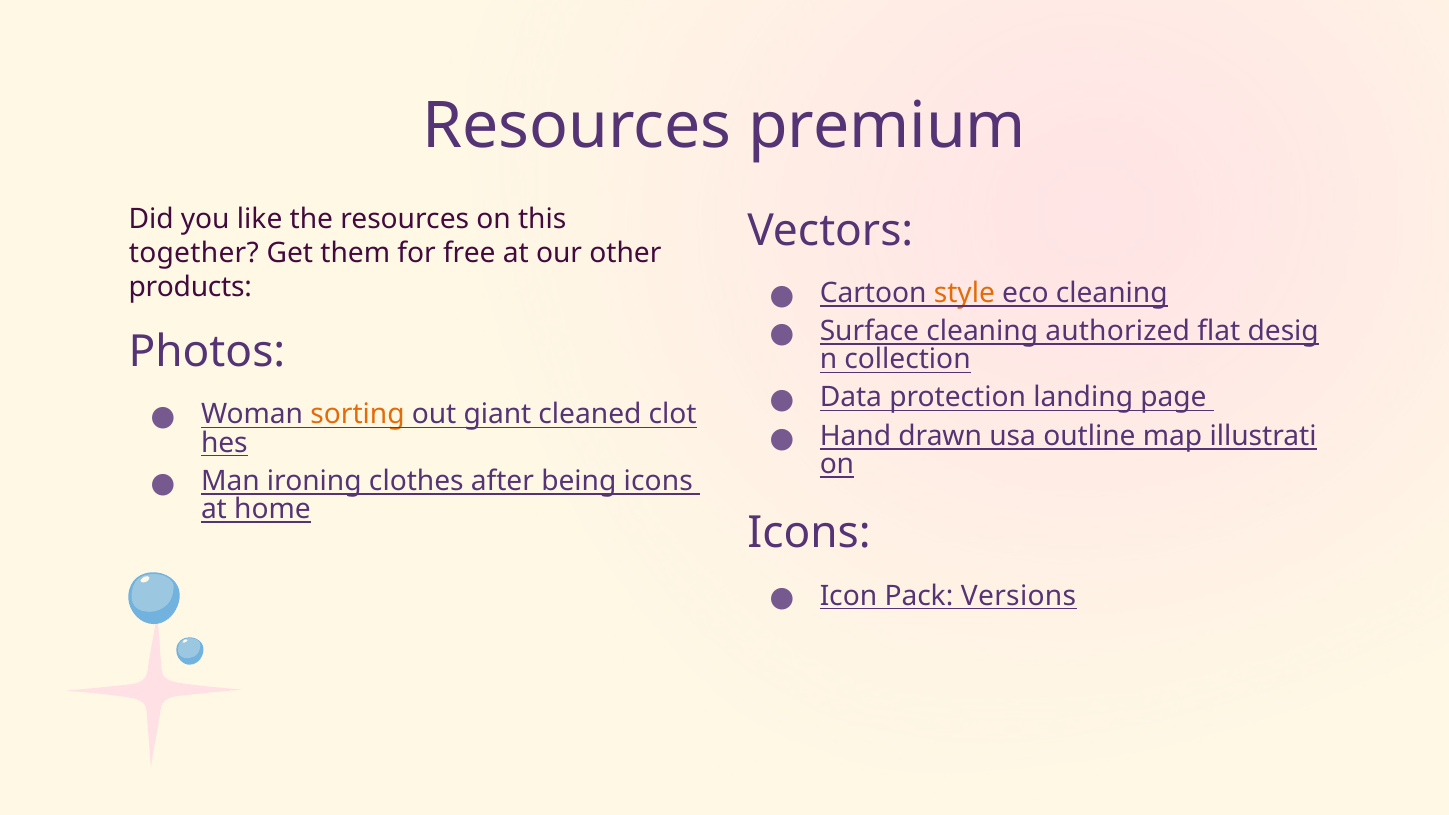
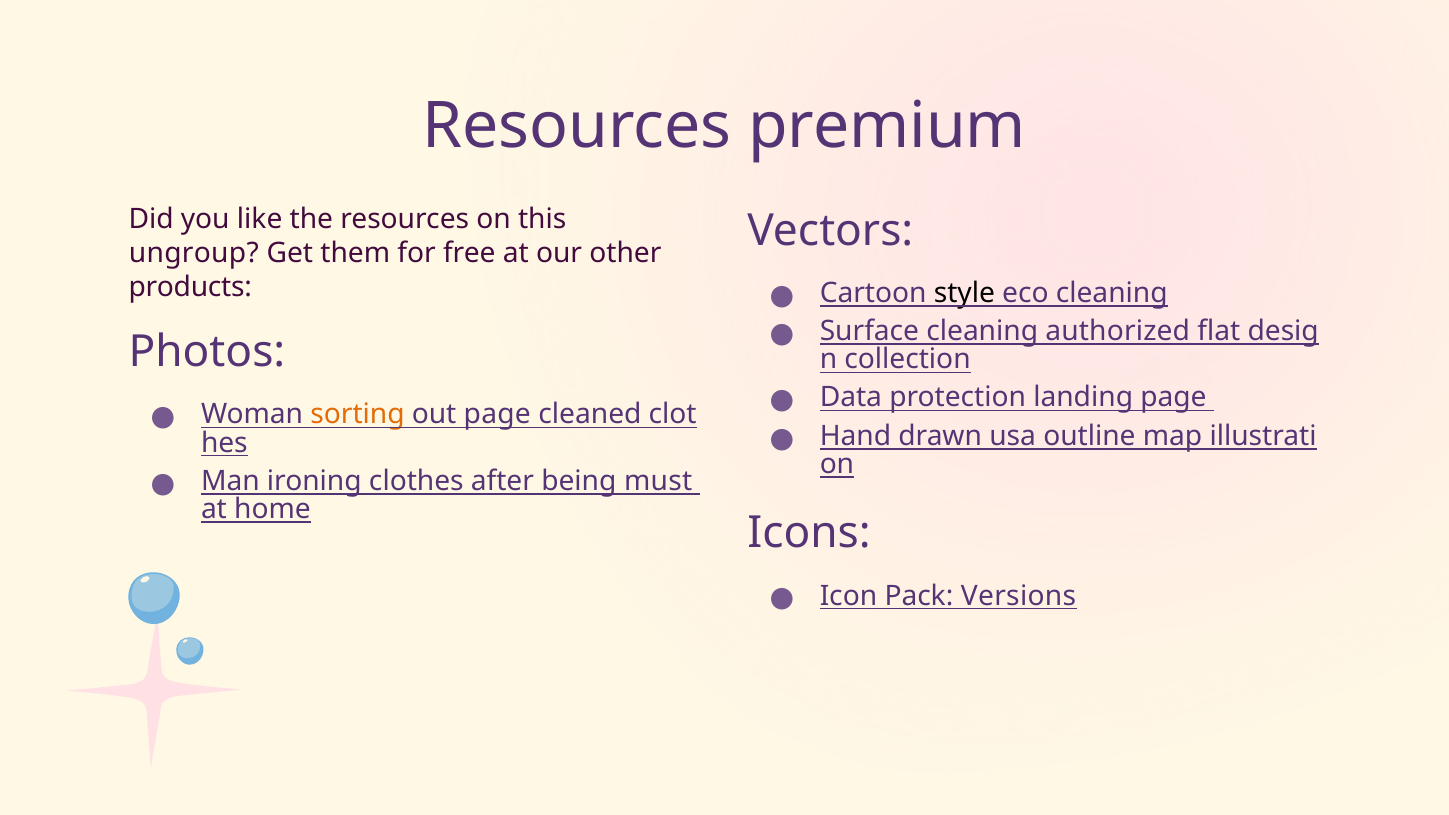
together: together -> ungroup
style colour: orange -> black
out giant: giant -> page
being icons: icons -> must
